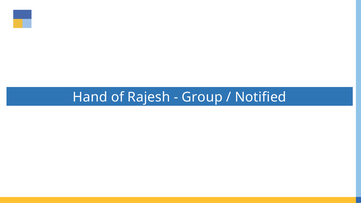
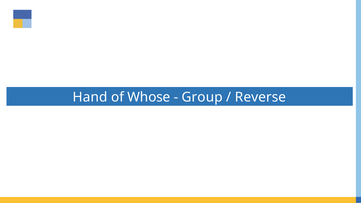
Rajesh: Rajesh -> Whose
Notified: Notified -> Reverse
